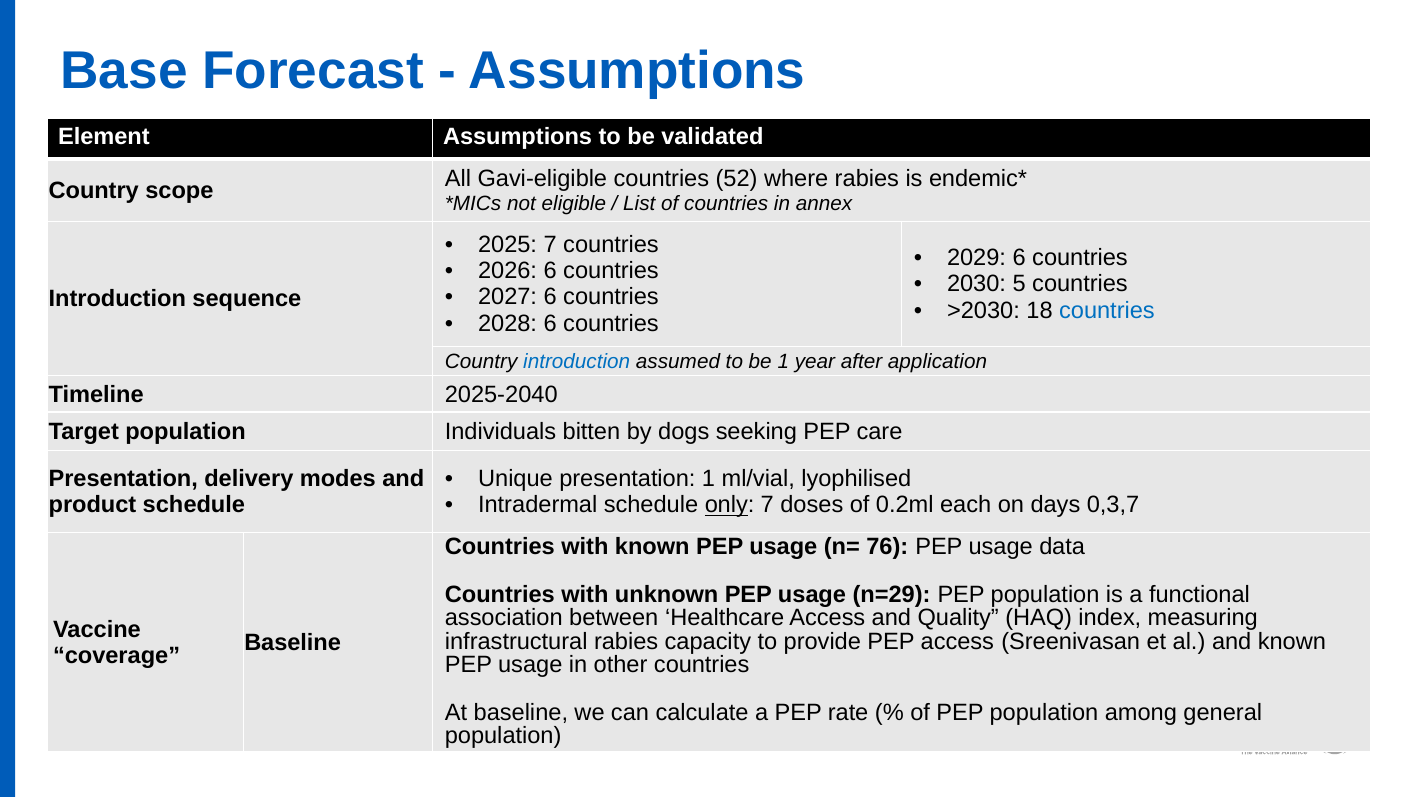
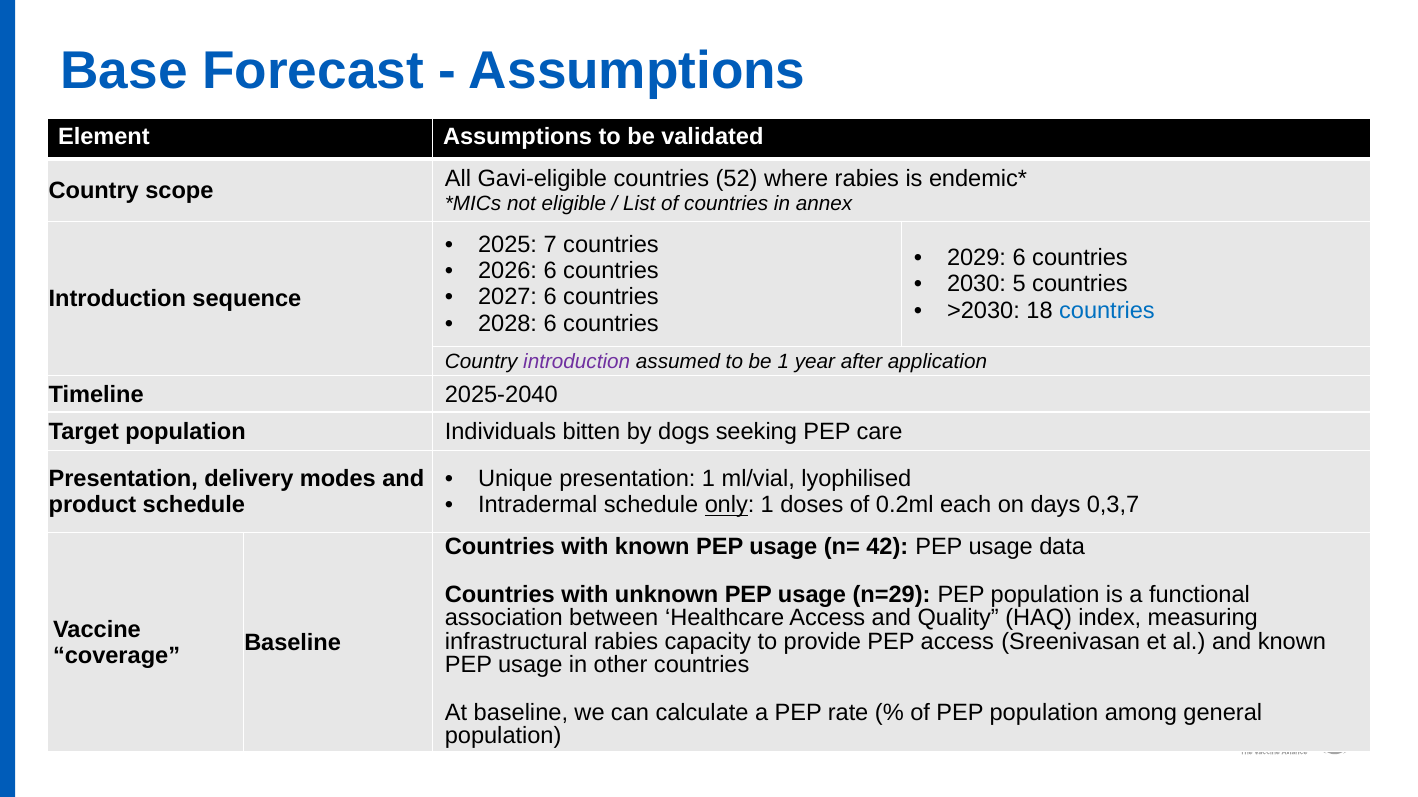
introduction at (577, 362) colour: blue -> purple
only 7: 7 -> 1
76: 76 -> 42
